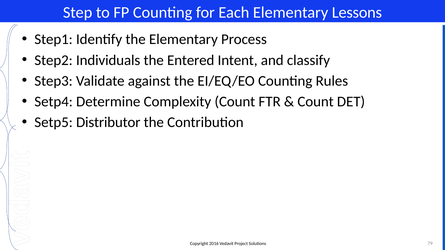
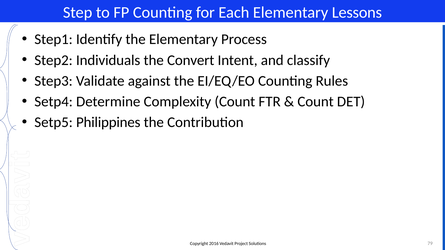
Entered: Entered -> Convert
Distributor: Distributor -> Philippines
